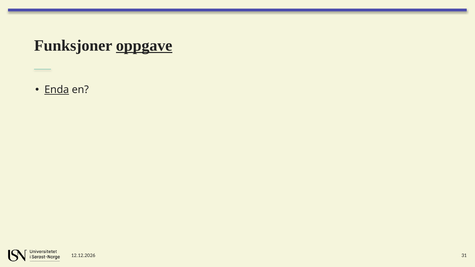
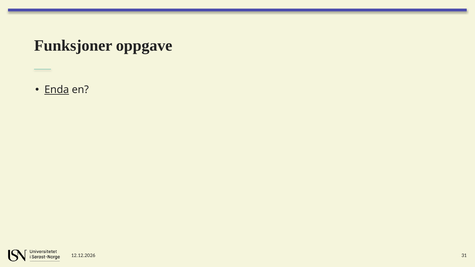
oppgave underline: present -> none
